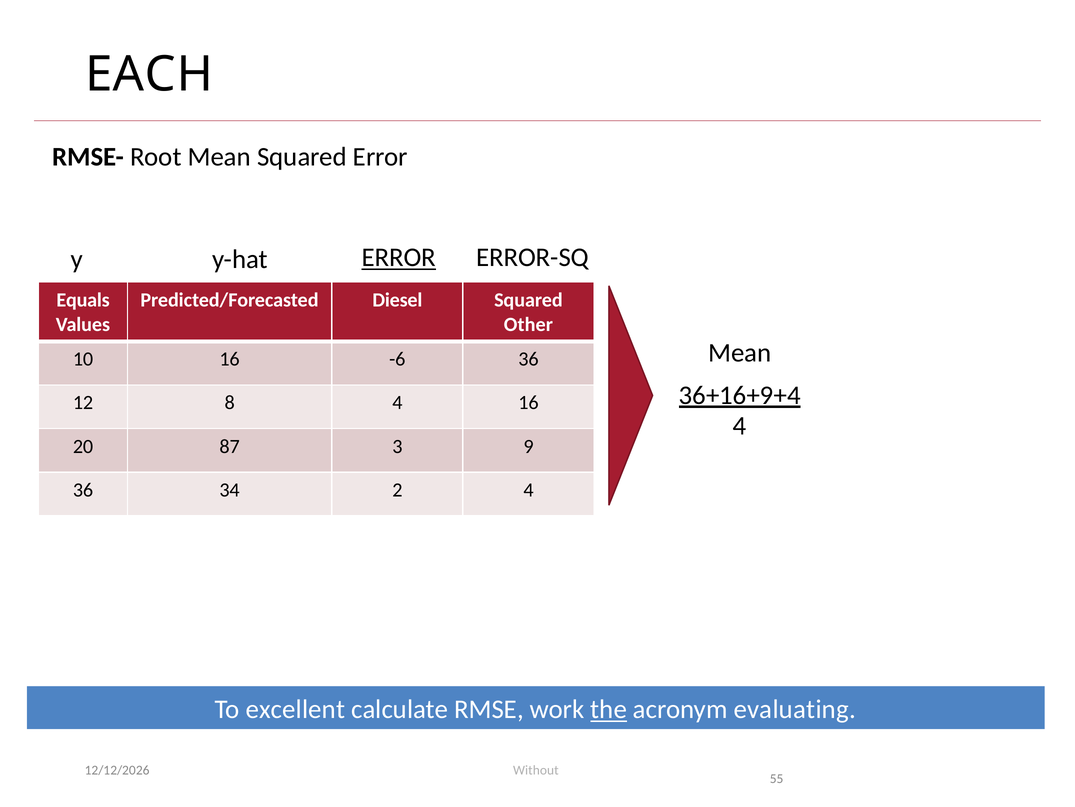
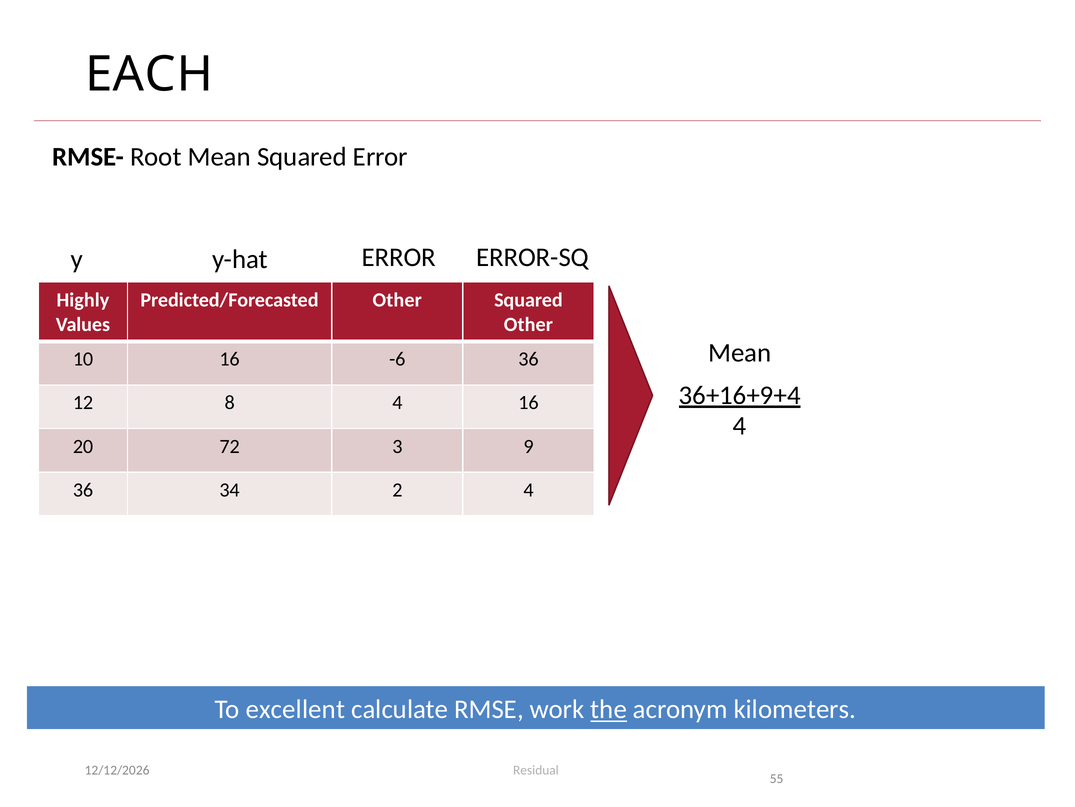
ERROR at (399, 257) underline: present -> none
Equals: Equals -> Highly
Predicted/Forecasted Diesel: Diesel -> Other
87: 87 -> 72
evaluating: evaluating -> kilometers
Without: Without -> Residual
